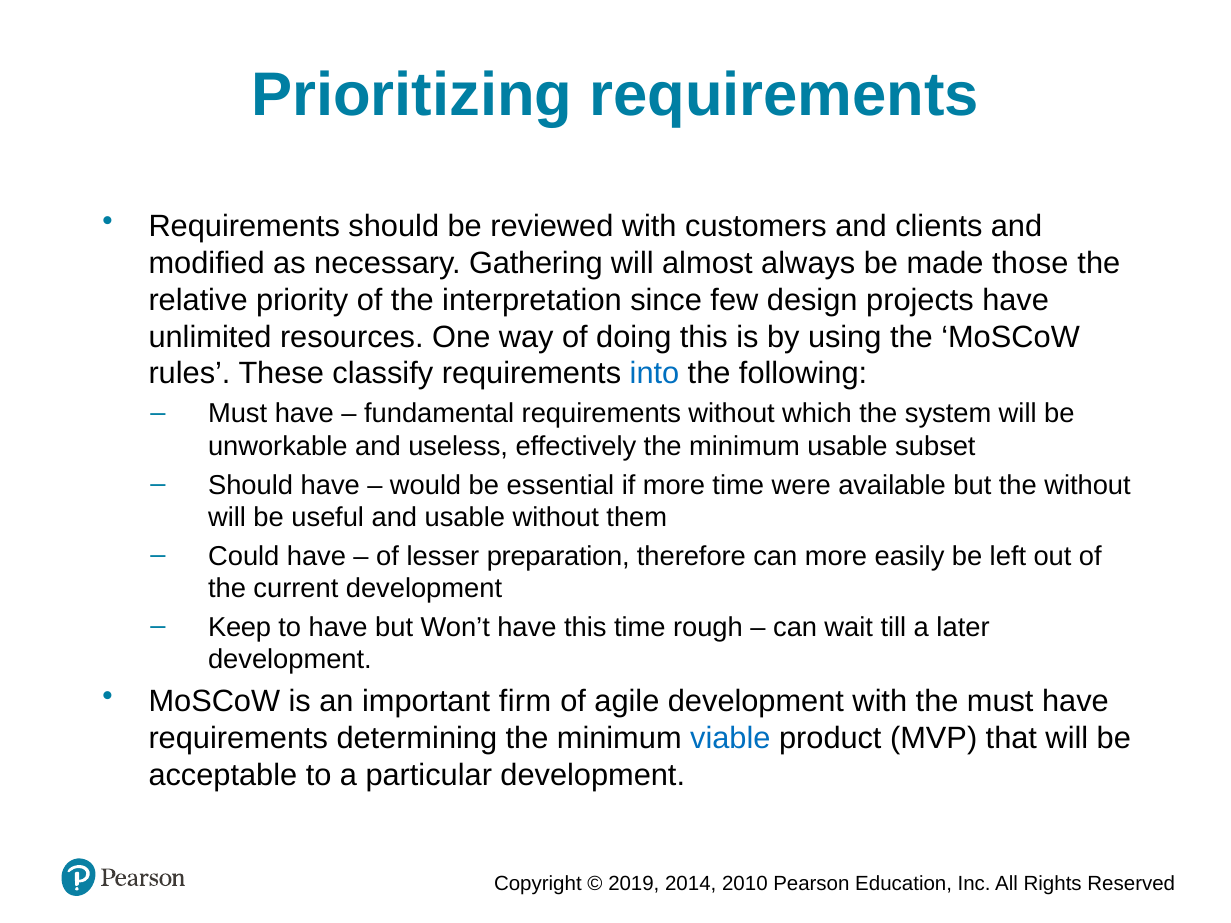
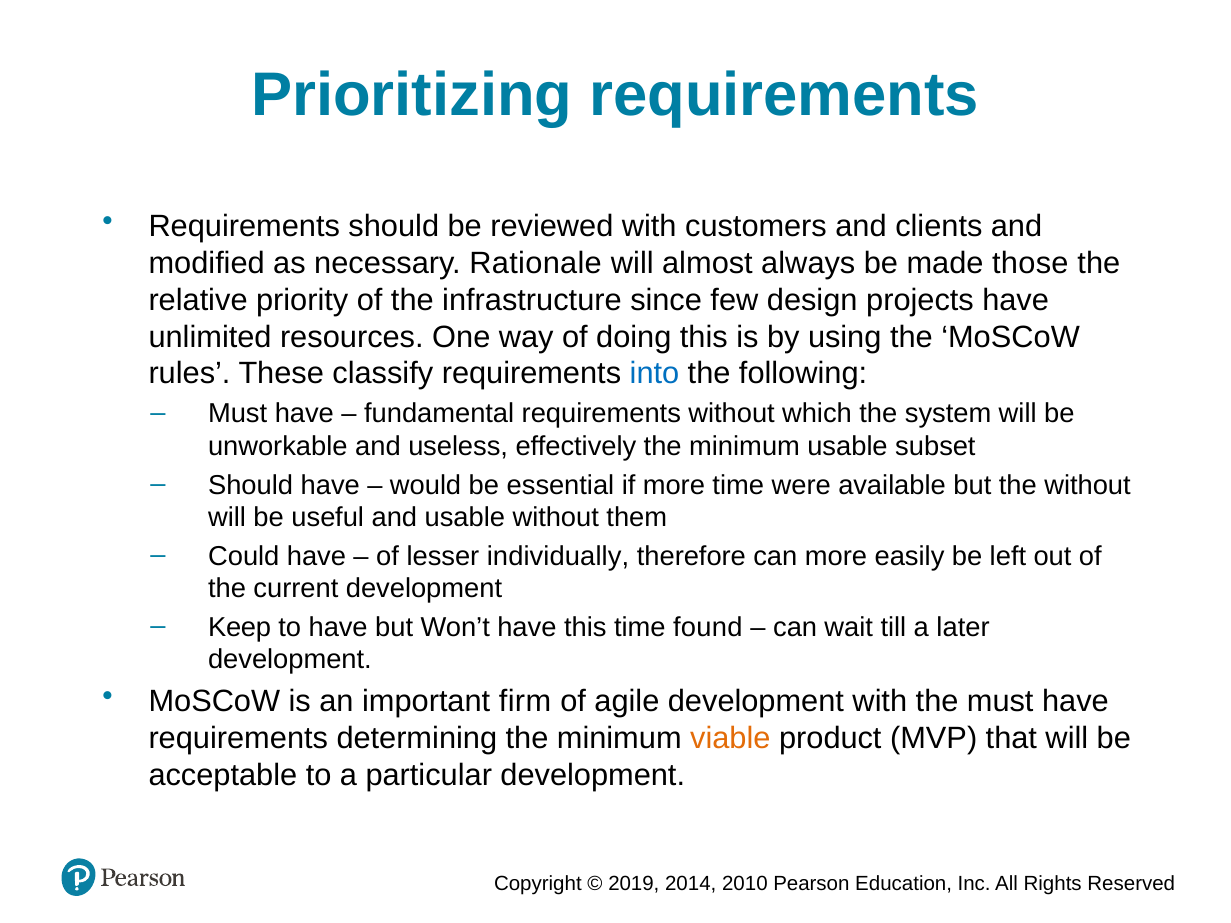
Gathering: Gathering -> Rationale
interpretation: interpretation -> infrastructure
preparation: preparation -> individually
rough: rough -> found
viable colour: blue -> orange
